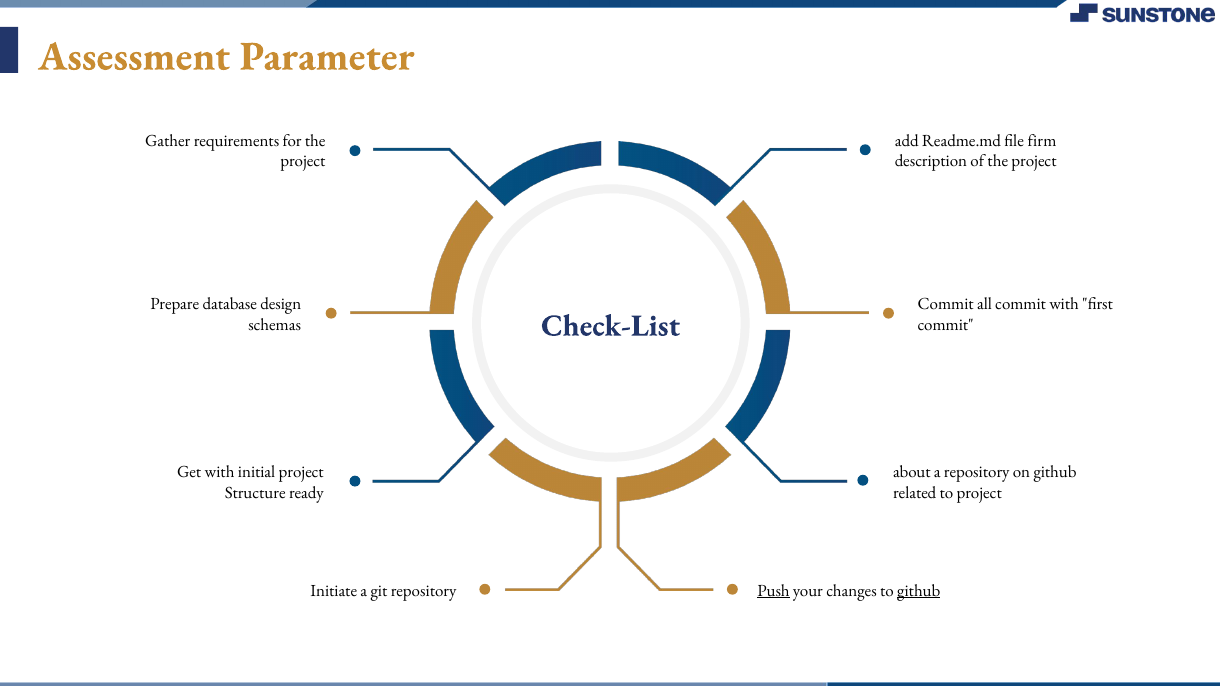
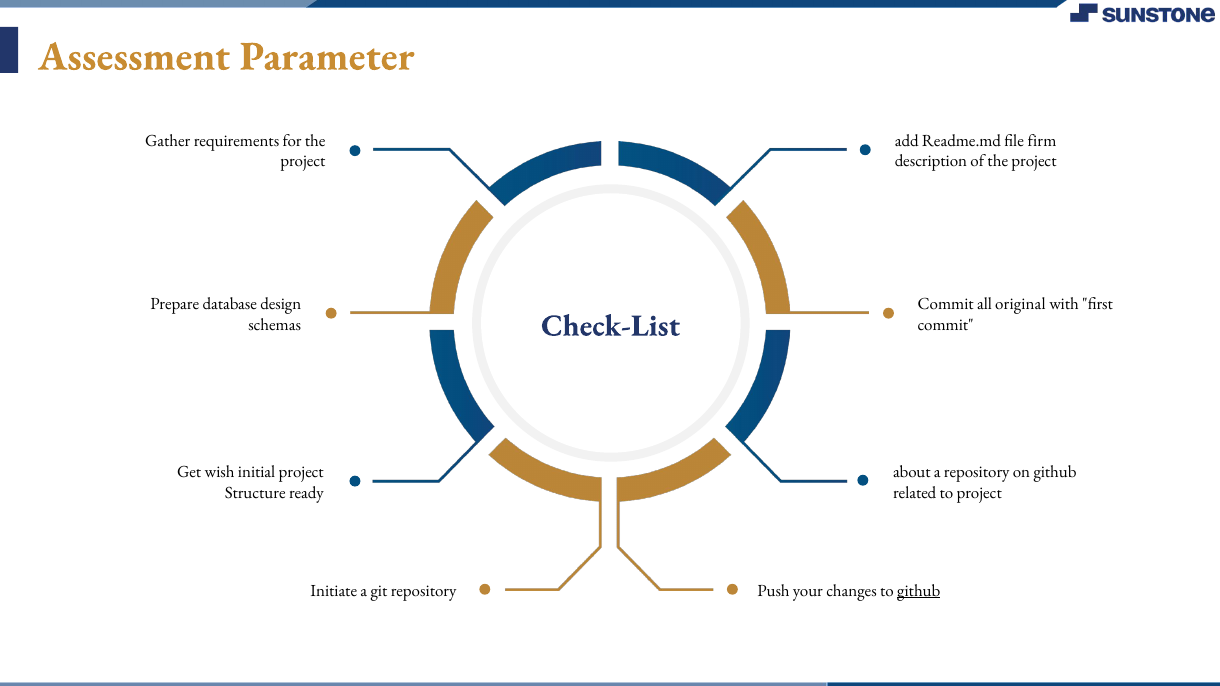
all commit: commit -> original
Get with: with -> wish
Push underline: present -> none
